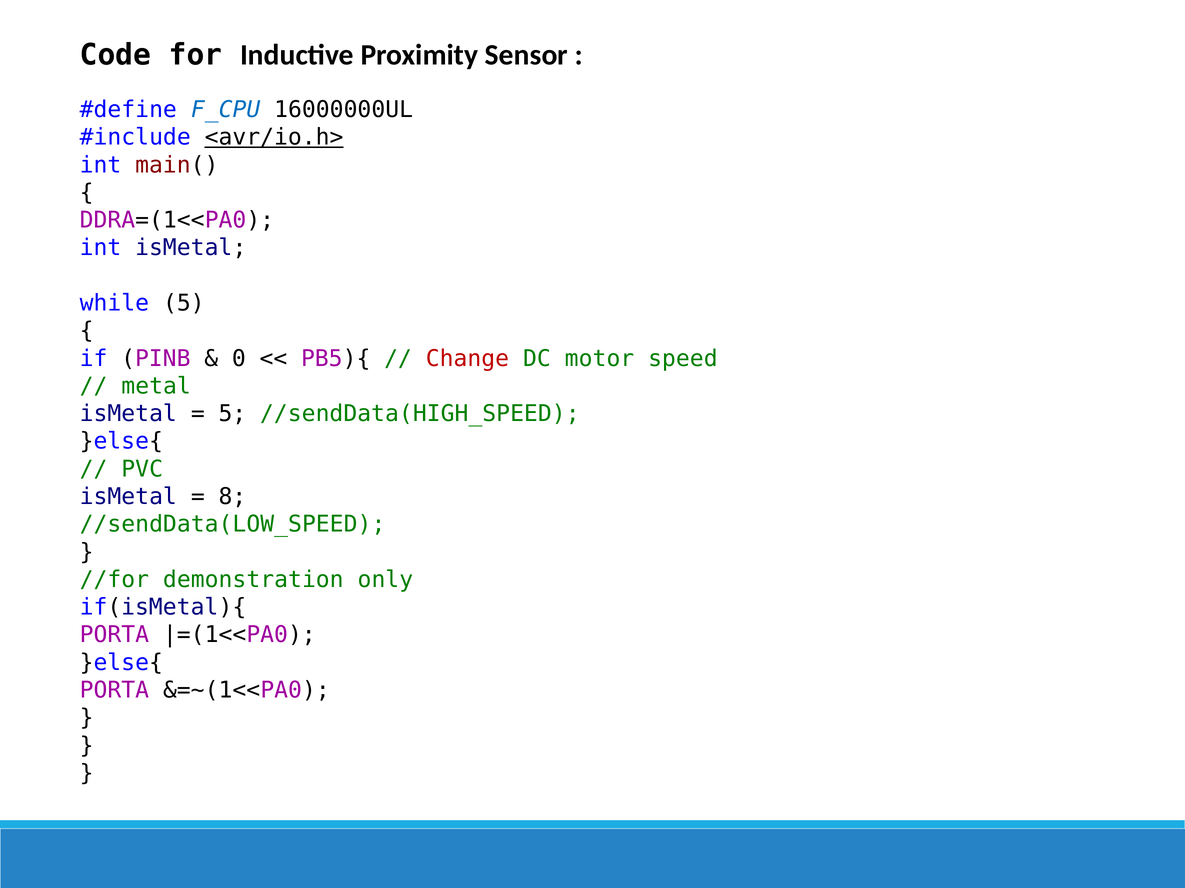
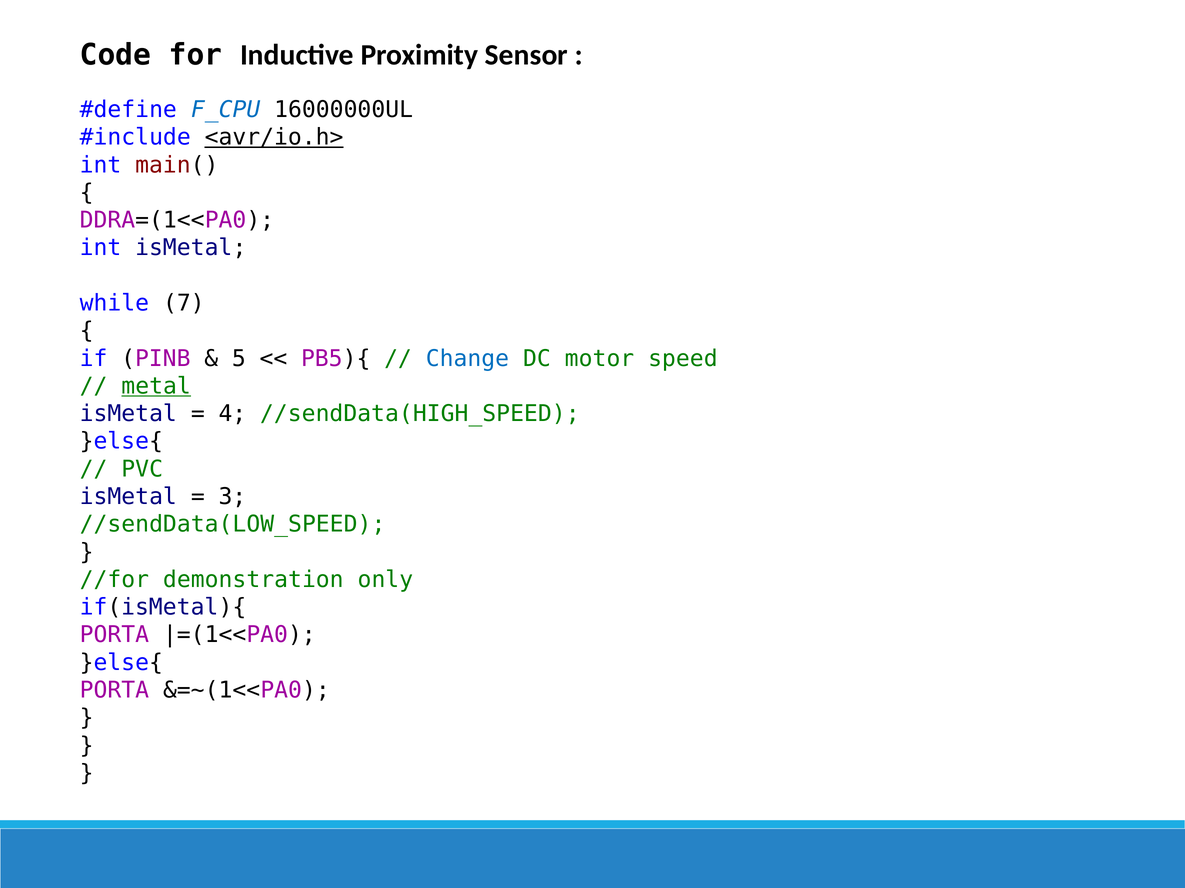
while 5: 5 -> 7
0: 0 -> 5
Change colour: red -> blue
metal underline: none -> present
5 at (232, 414): 5 -> 4
8: 8 -> 3
